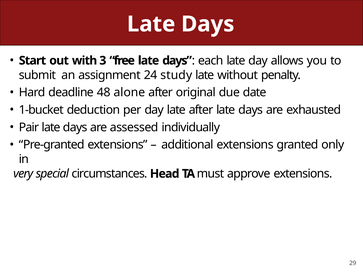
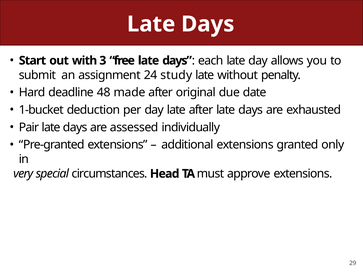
alone: alone -> made
